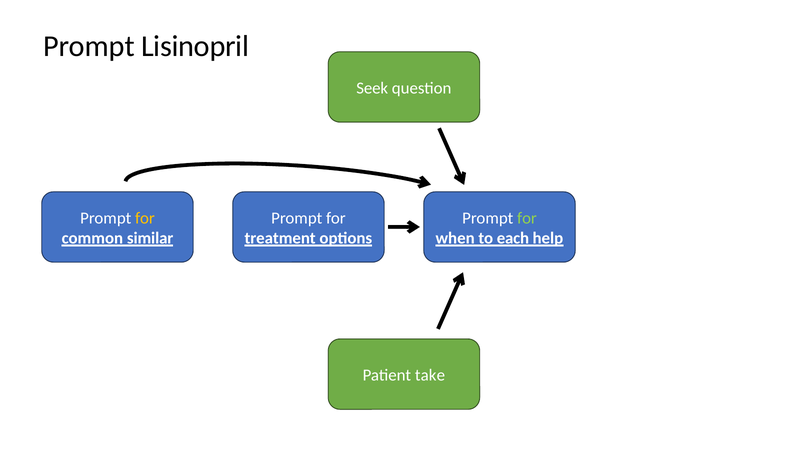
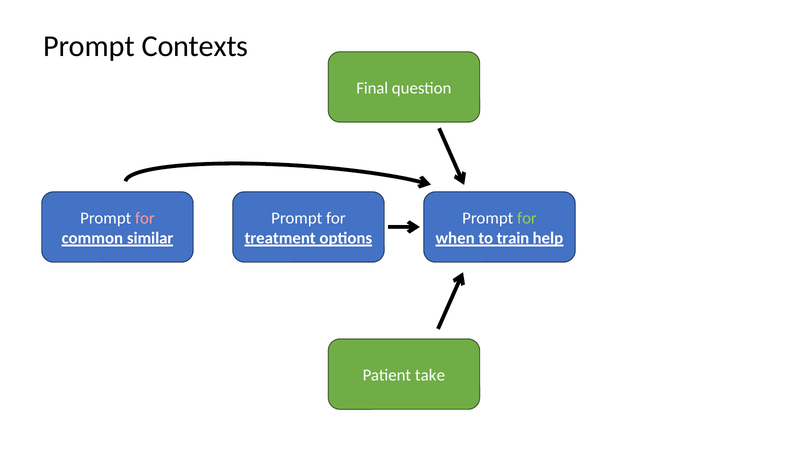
Lisinopril: Lisinopril -> Contexts
Seek: Seek -> Final
for at (145, 218) colour: yellow -> pink
each: each -> train
